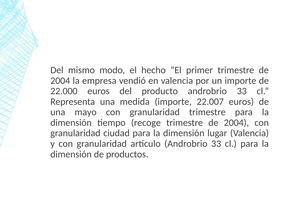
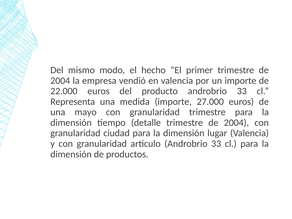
22.007: 22.007 -> 27.000
recoge: recoge -> detalle
